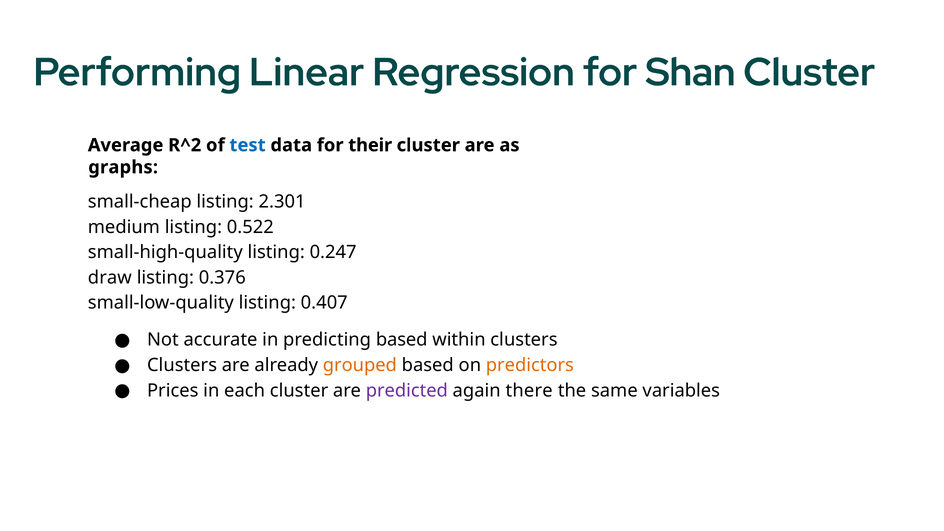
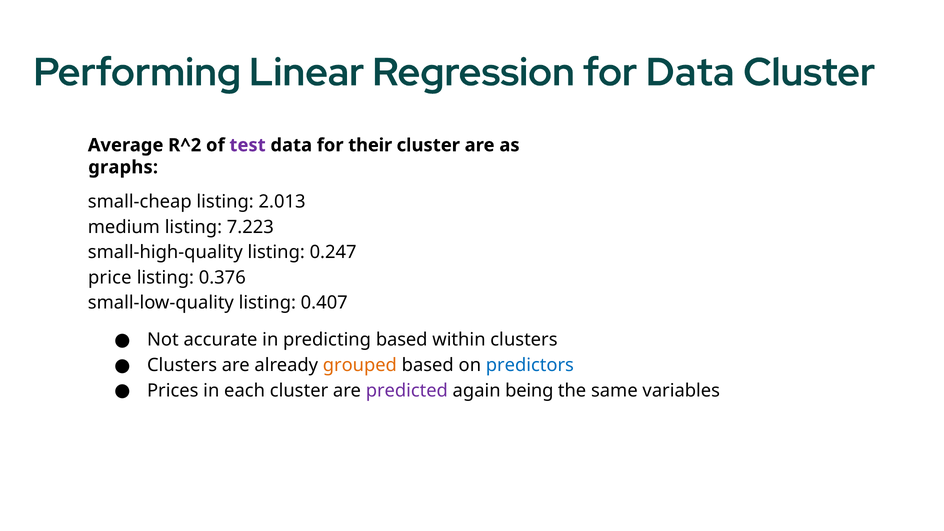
for Shan: Shan -> Data
test colour: blue -> purple
2.301: 2.301 -> 2.013
0.522: 0.522 -> 7.223
draw: draw -> price
predictors colour: orange -> blue
there: there -> being
